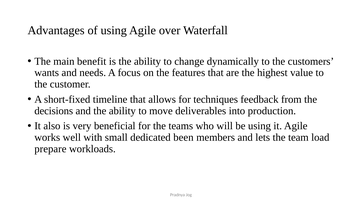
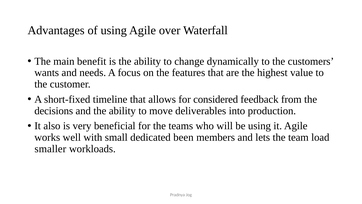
techniques: techniques -> considered
prepare: prepare -> smaller
